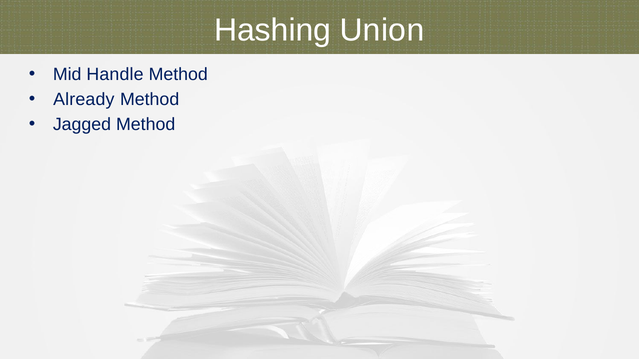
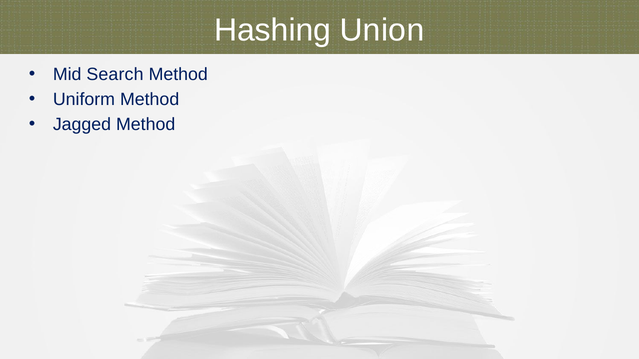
Handle: Handle -> Search
Already: Already -> Uniform
